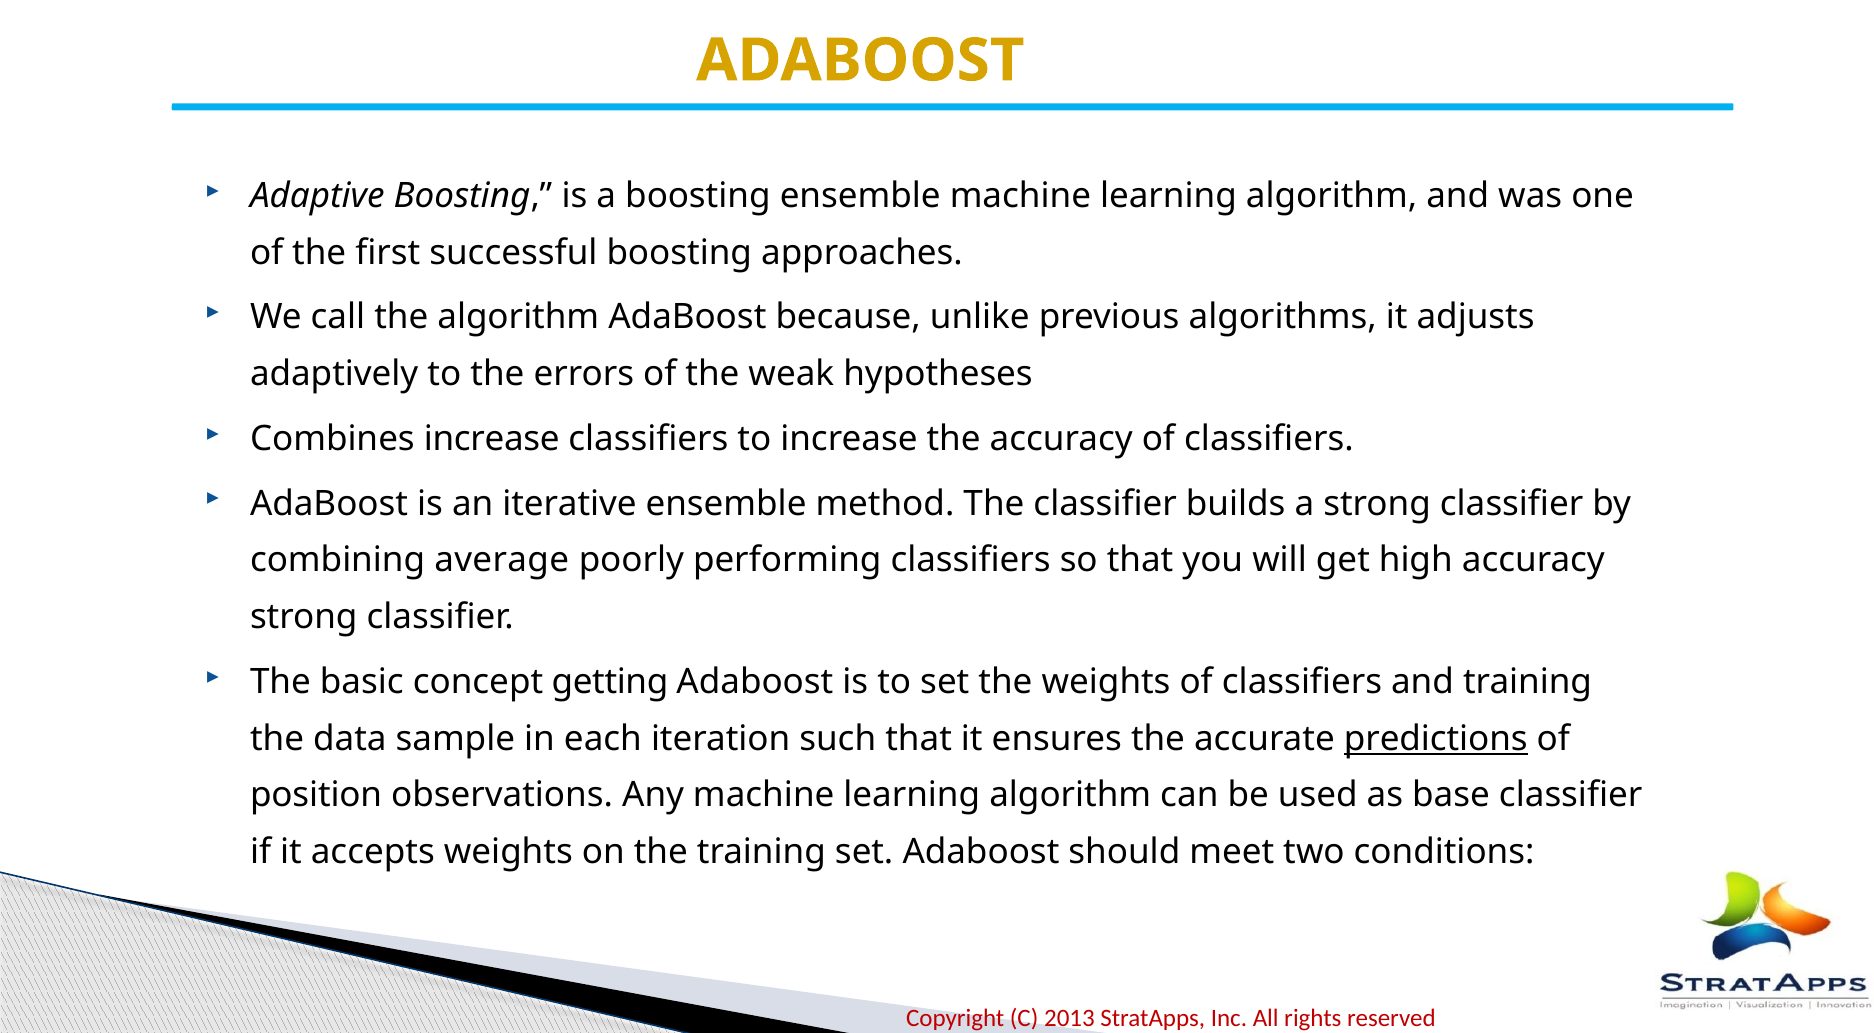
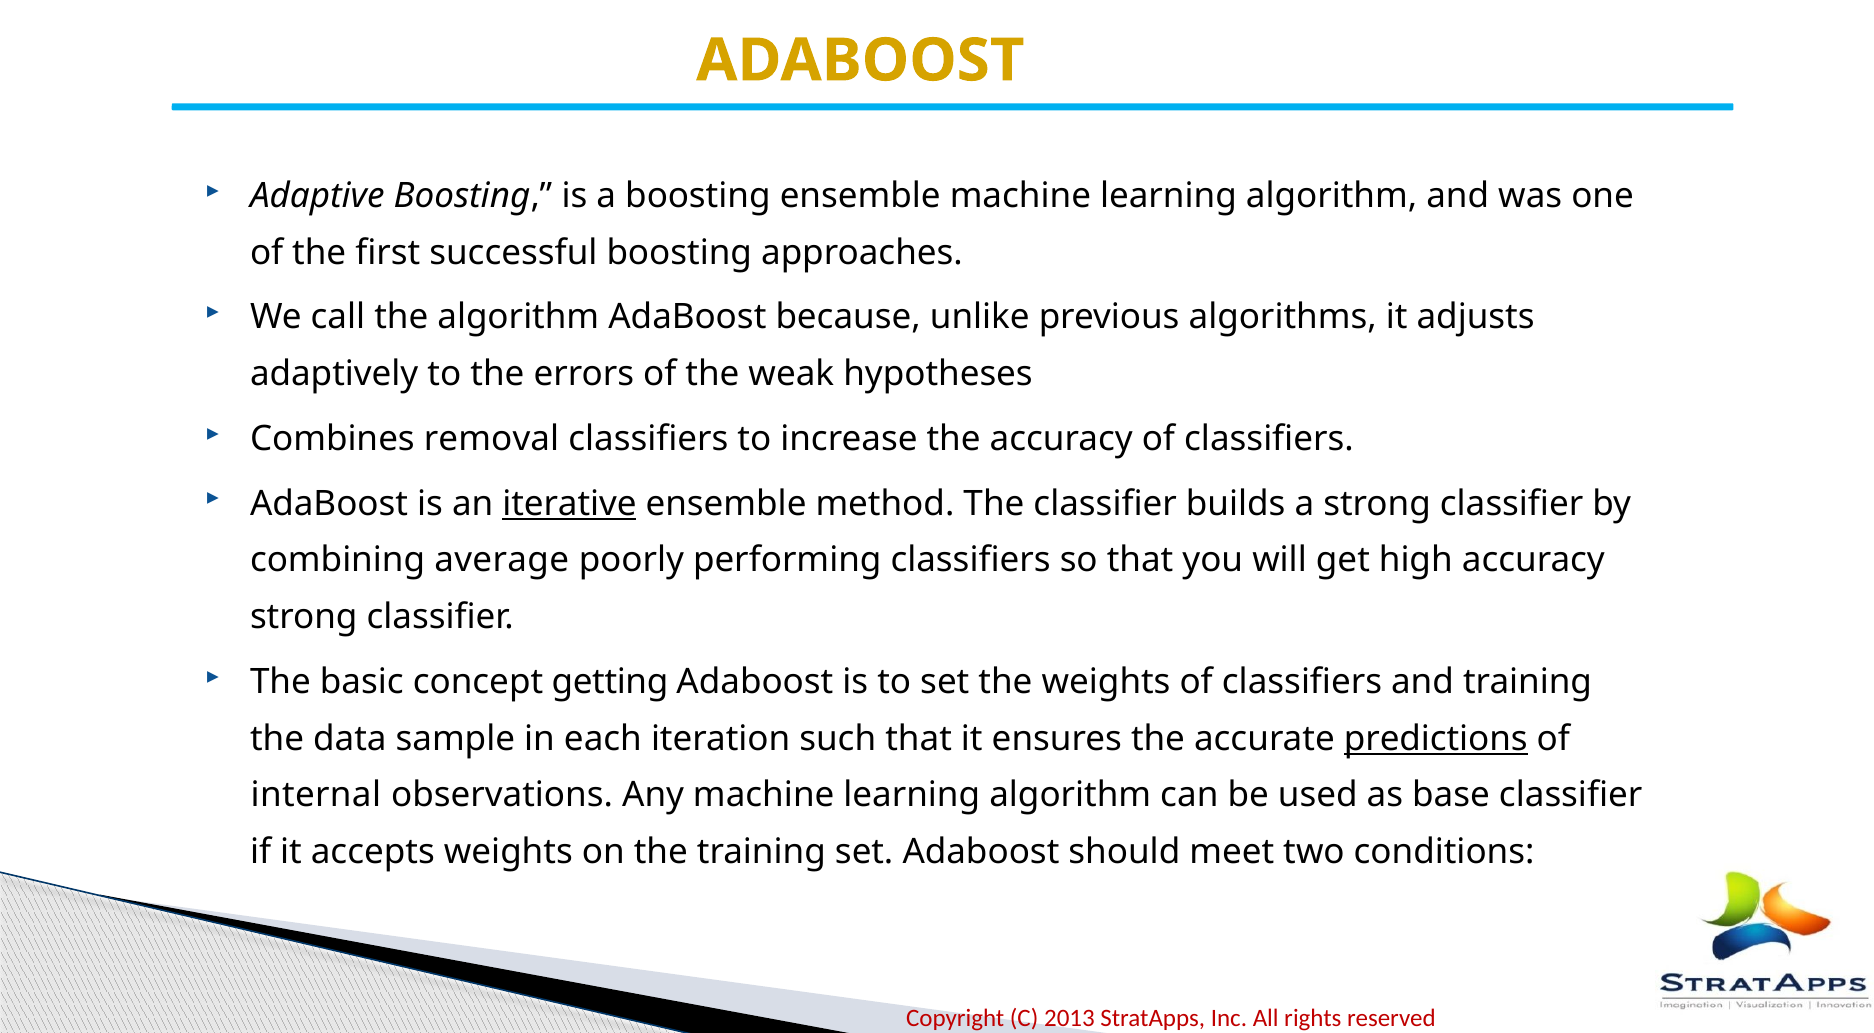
Combines increase: increase -> removal
iterative underline: none -> present
position: position -> internal
